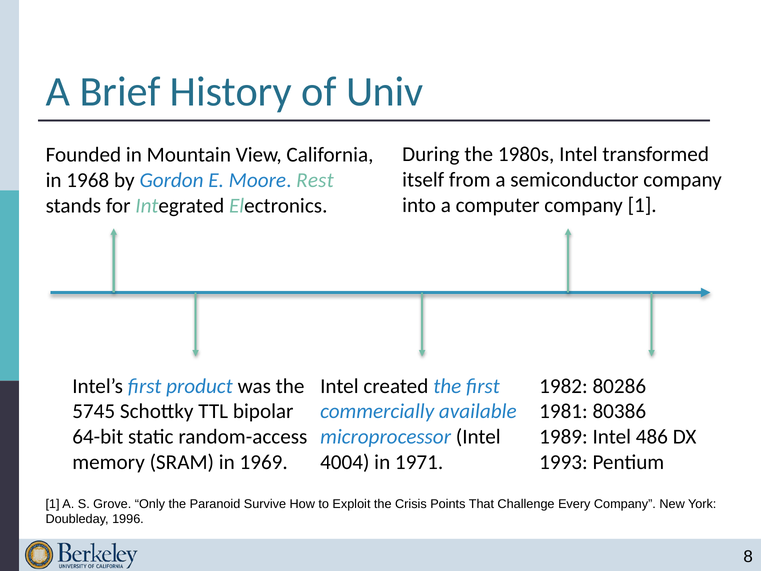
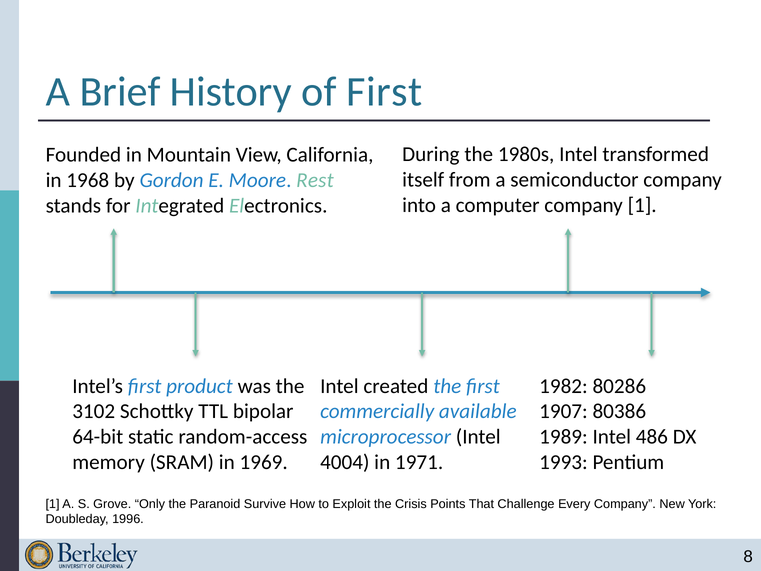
of Univ: Univ -> First
5745: 5745 -> 3102
1981: 1981 -> 1907
